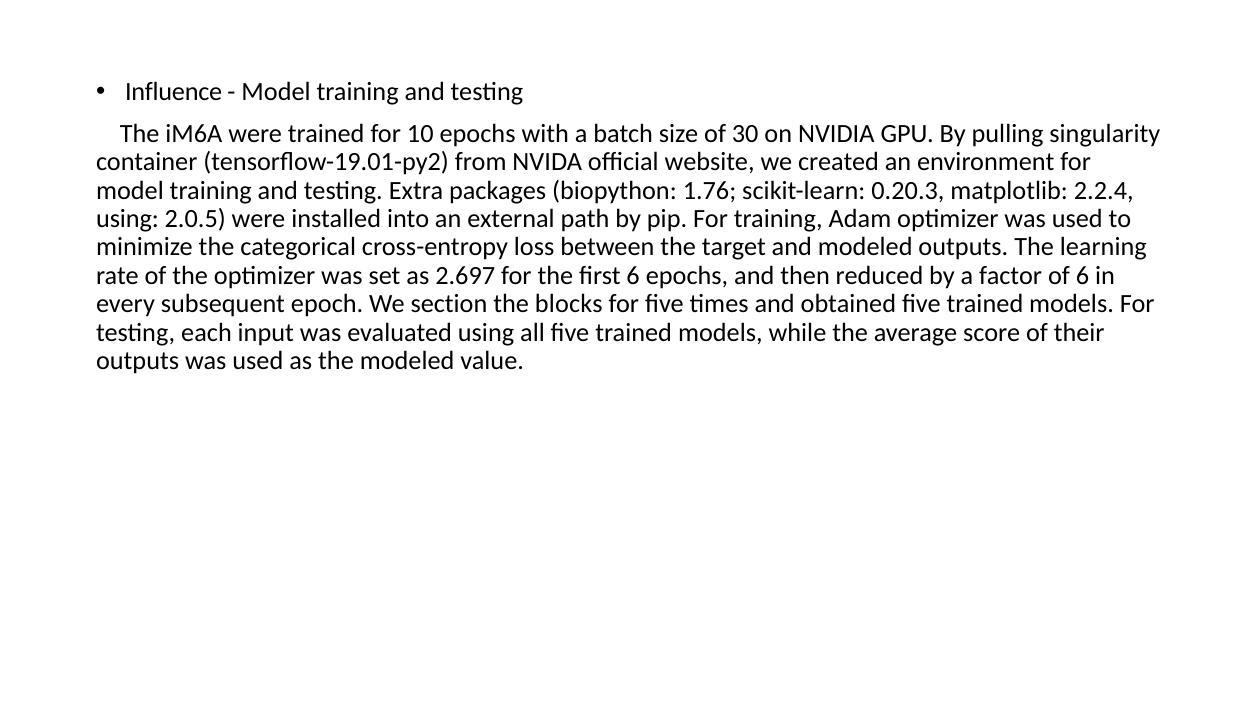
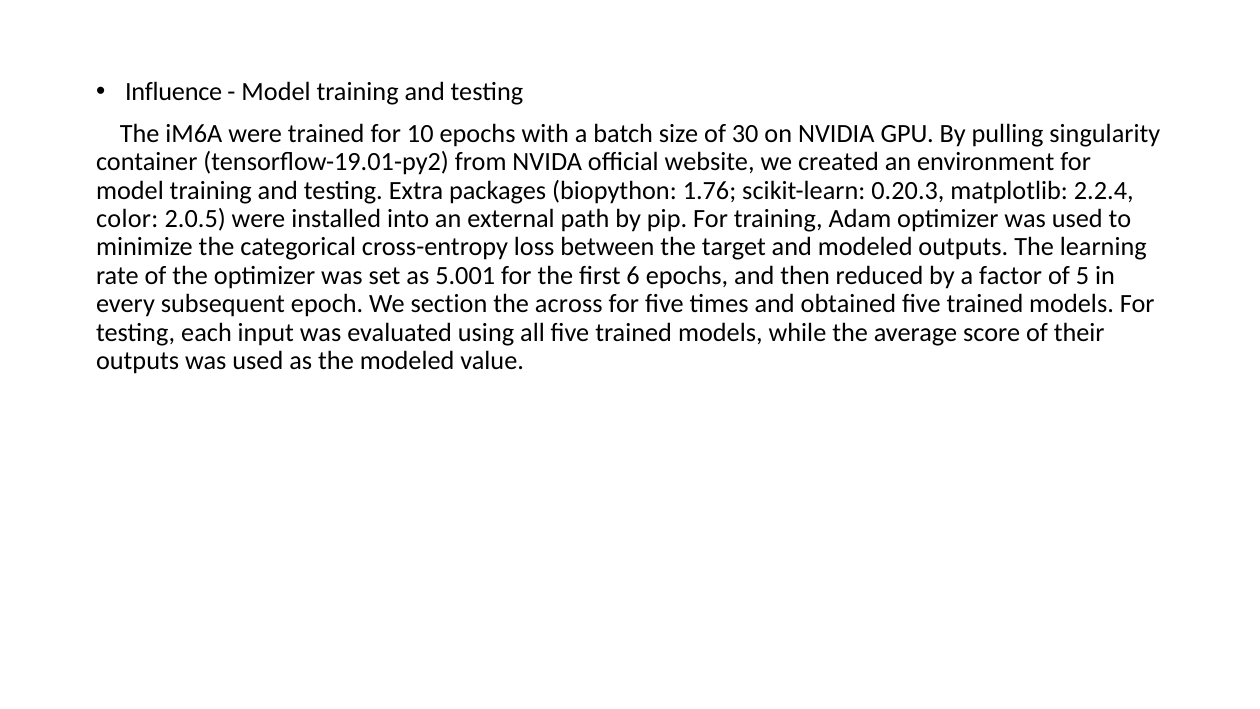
using at (127, 219): using -> color
2.697: 2.697 -> 5.001
of 6: 6 -> 5
blocks: blocks -> across
